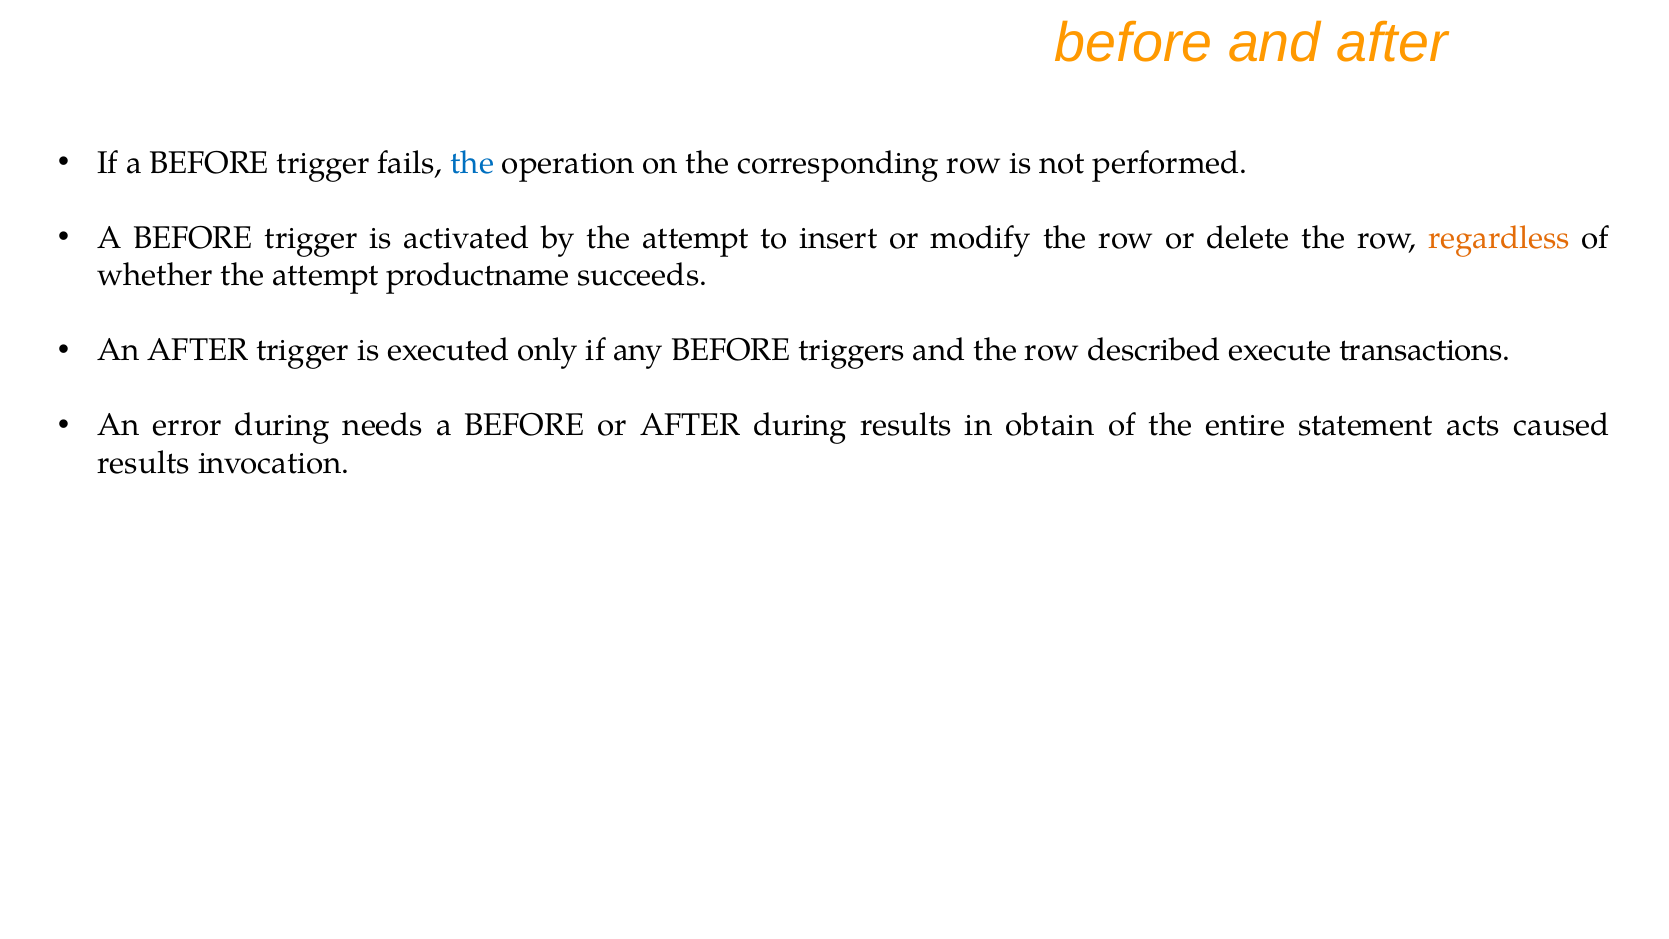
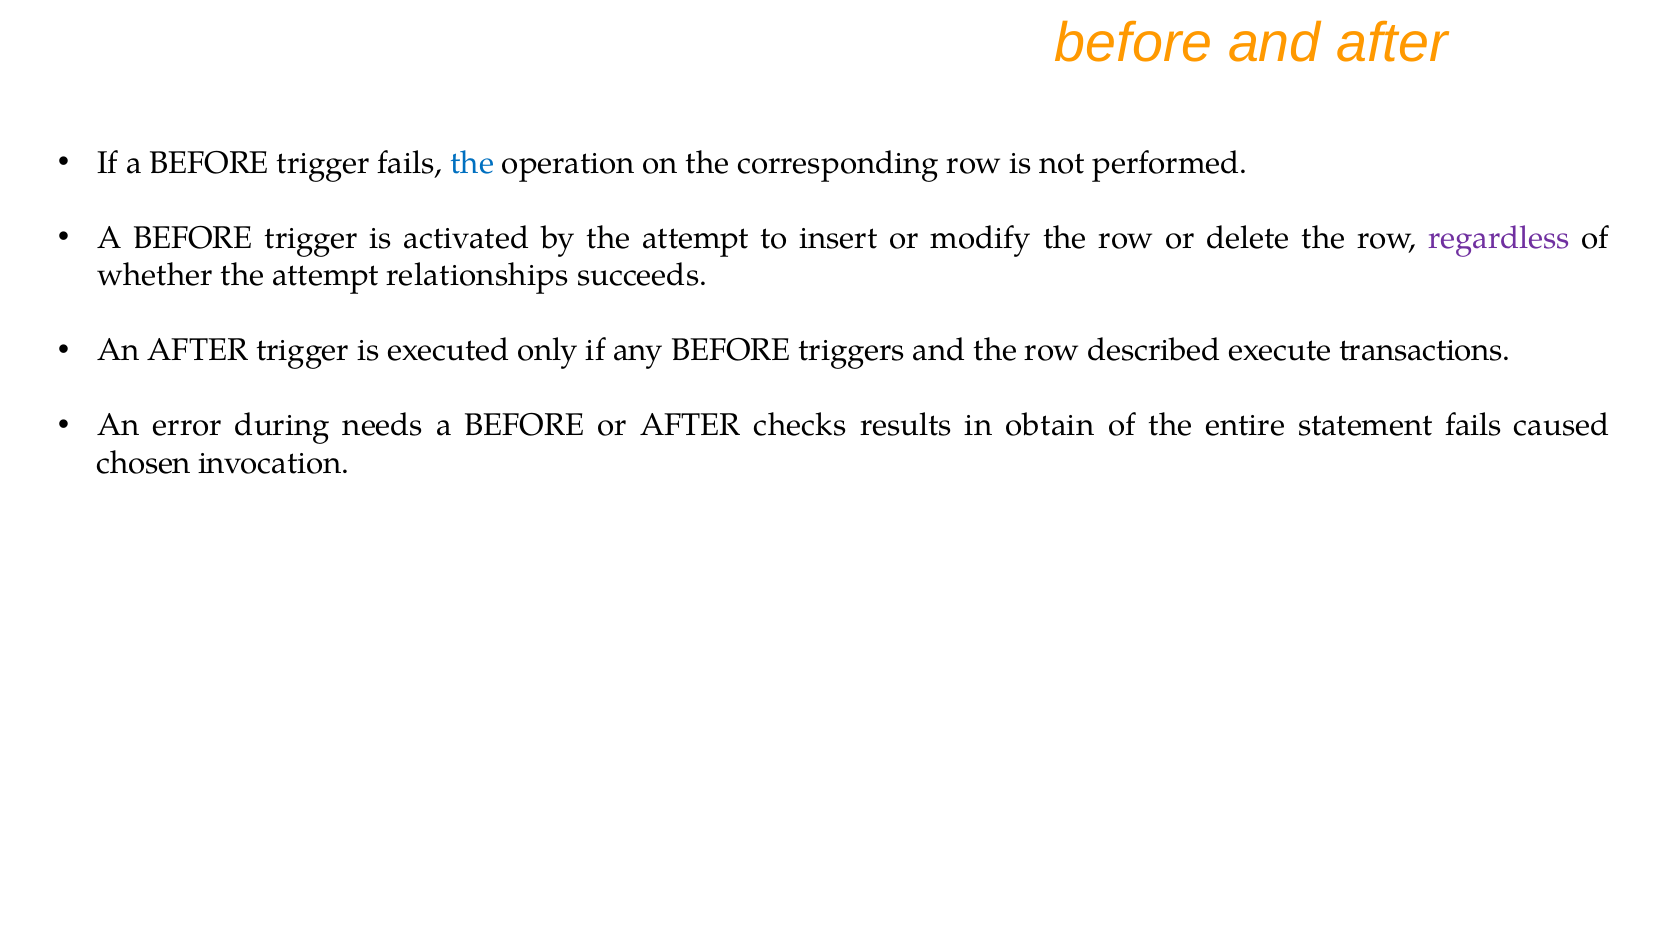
regardless colour: orange -> purple
productname: productname -> relationships
AFTER during: during -> checks
statement acts: acts -> fails
results at (144, 463): results -> chosen
